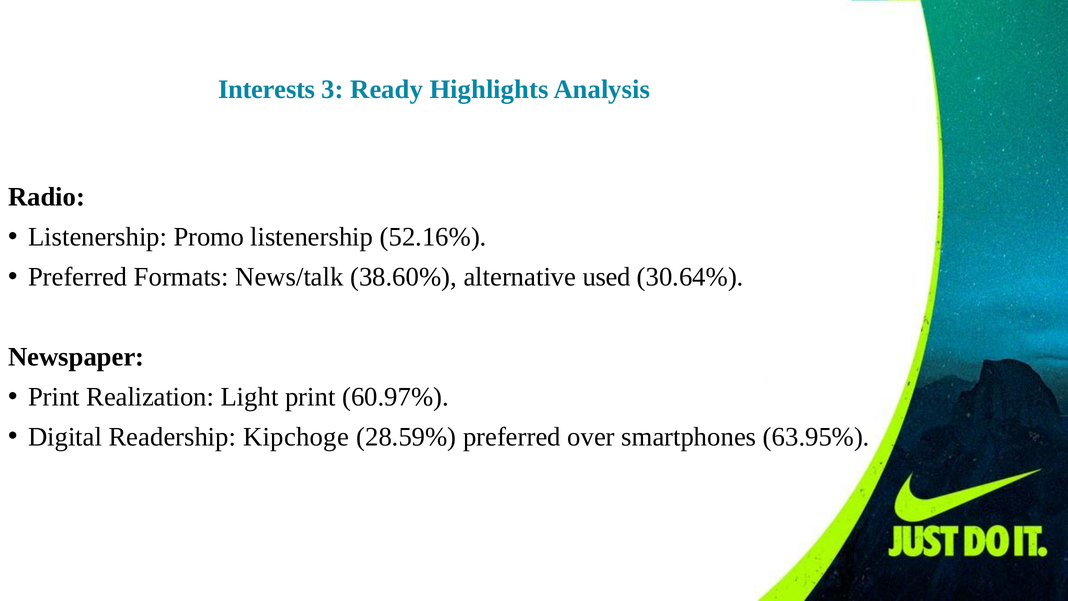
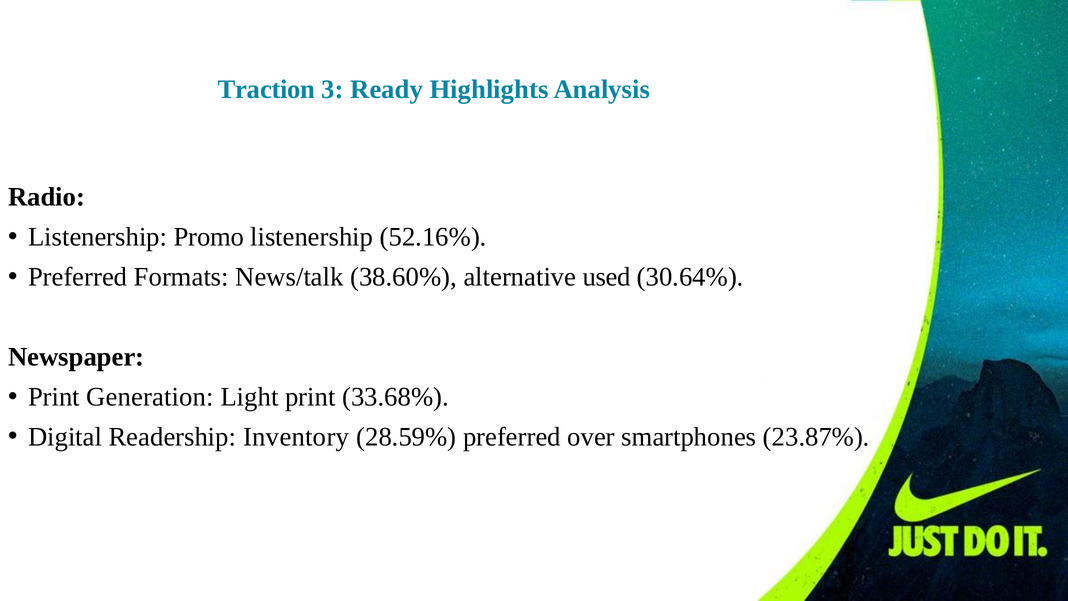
Interests: Interests -> Traction
Realization: Realization -> Generation
60.97%: 60.97% -> 33.68%
Kipchoge: Kipchoge -> Inventory
63.95%: 63.95% -> 23.87%
